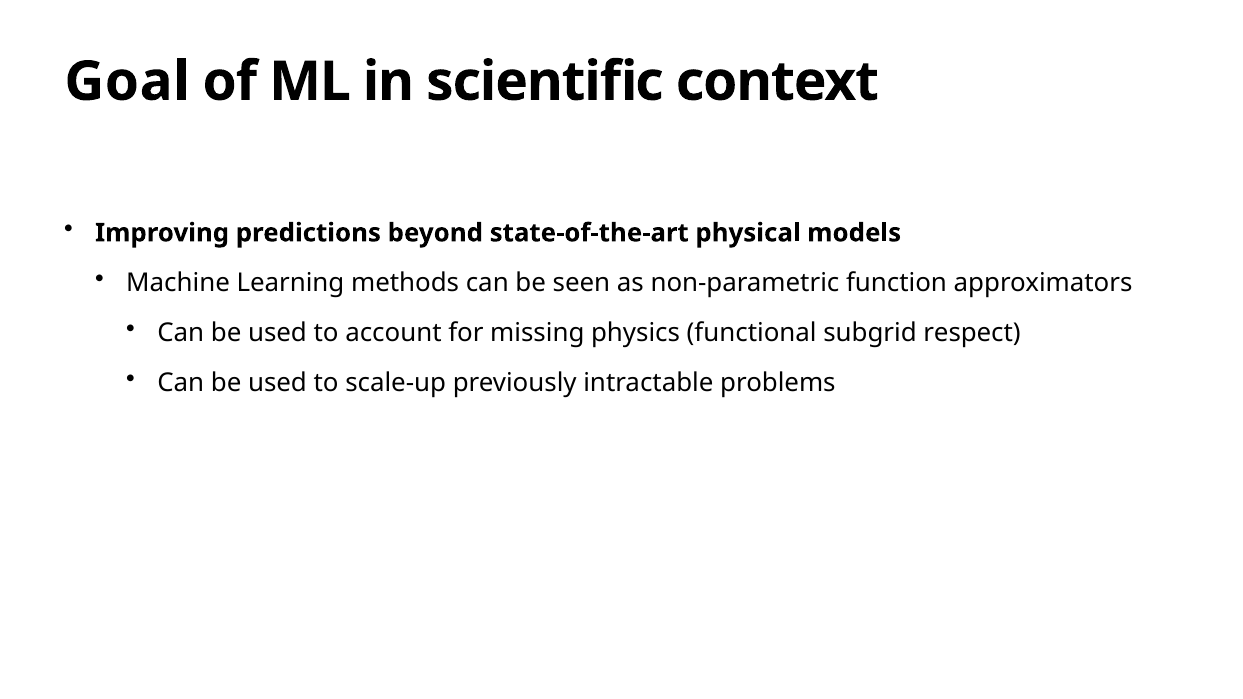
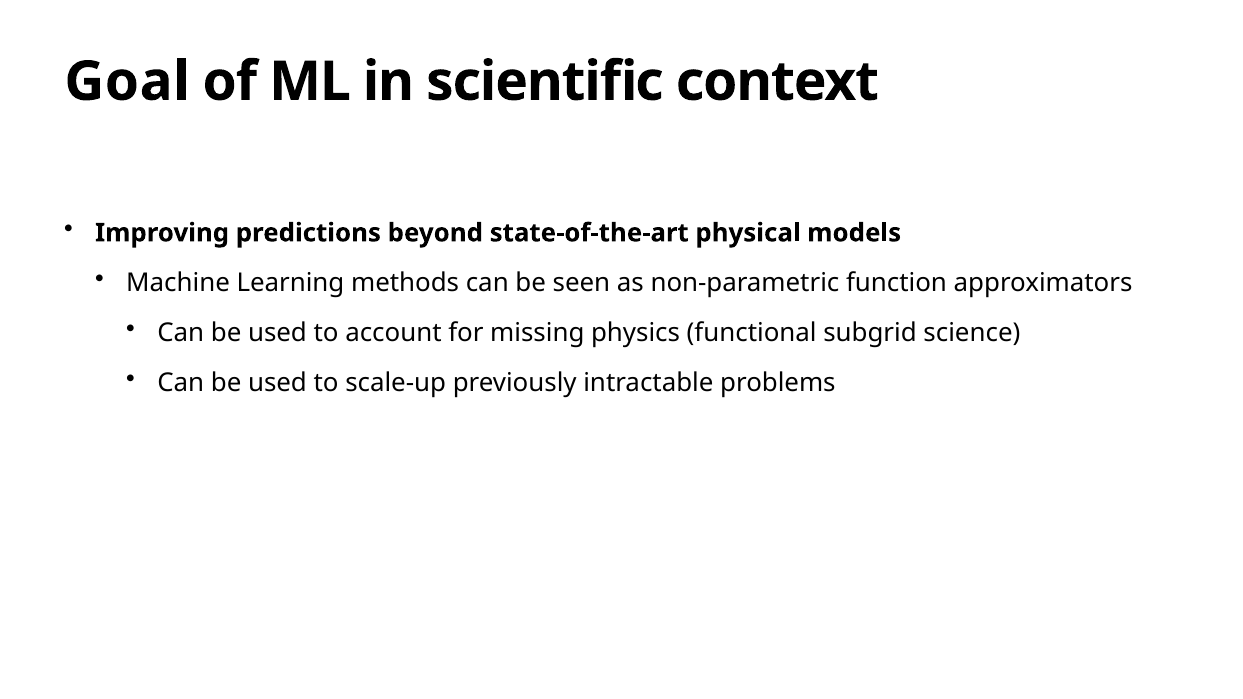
respect: respect -> science
